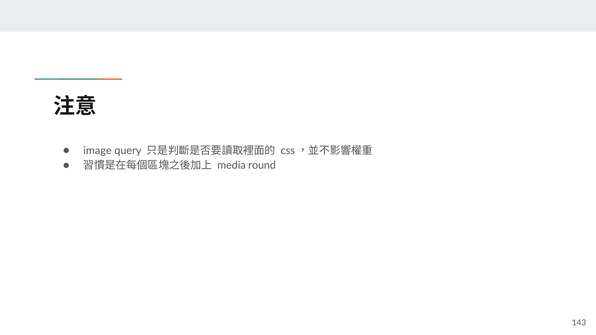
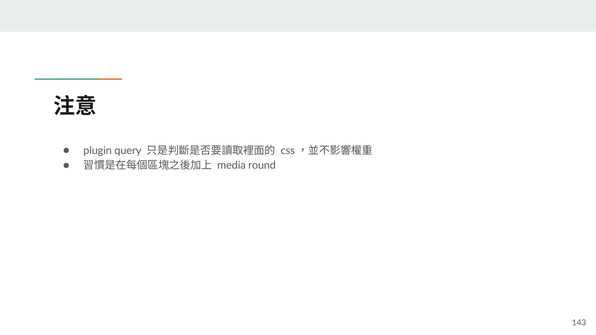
image: image -> plugin
